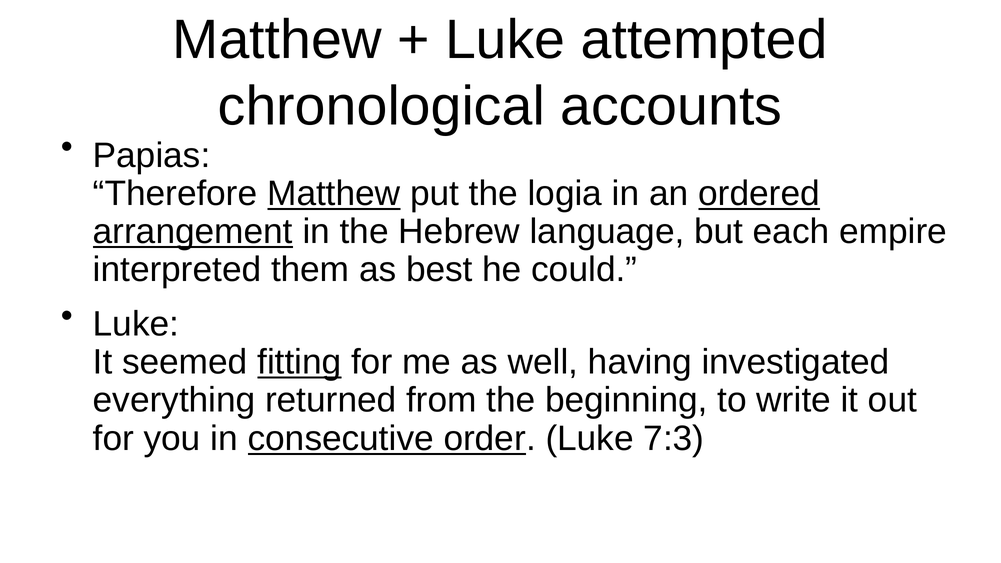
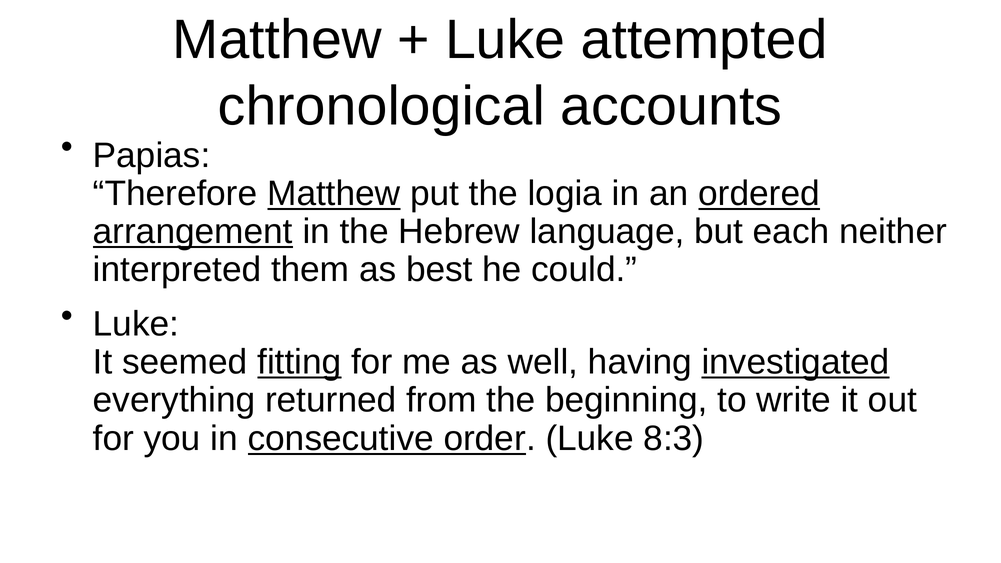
empire: empire -> neither
investigated underline: none -> present
7:3: 7:3 -> 8:3
